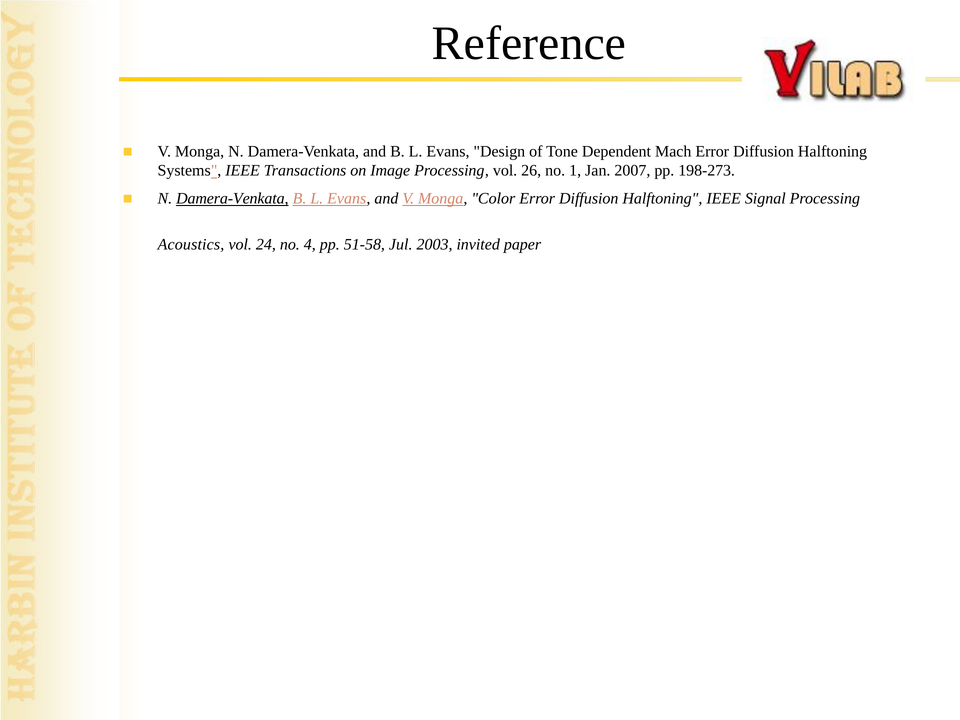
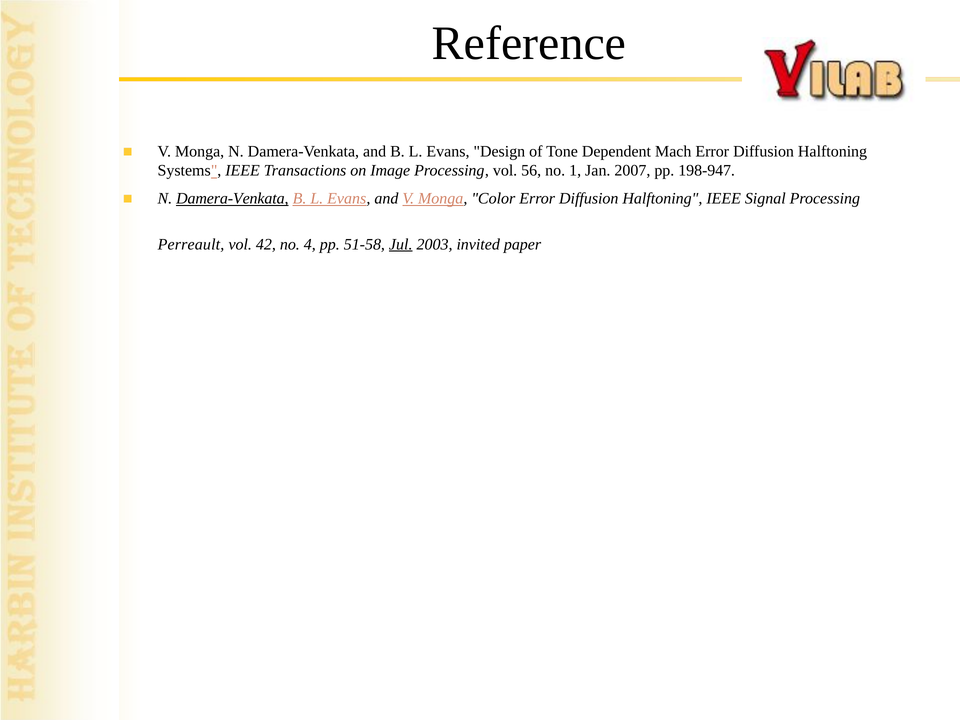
26: 26 -> 56
198-273: 198-273 -> 198-947
Acoustics: Acoustics -> Perreault
24: 24 -> 42
Jul underline: none -> present
